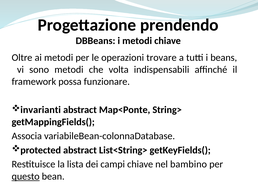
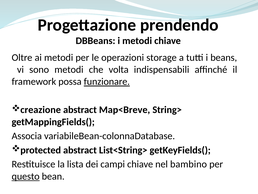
trovare: trovare -> storage
funzionare underline: none -> present
invarianti: invarianti -> creazione
Map<Ponte: Map<Ponte -> Map<Breve
